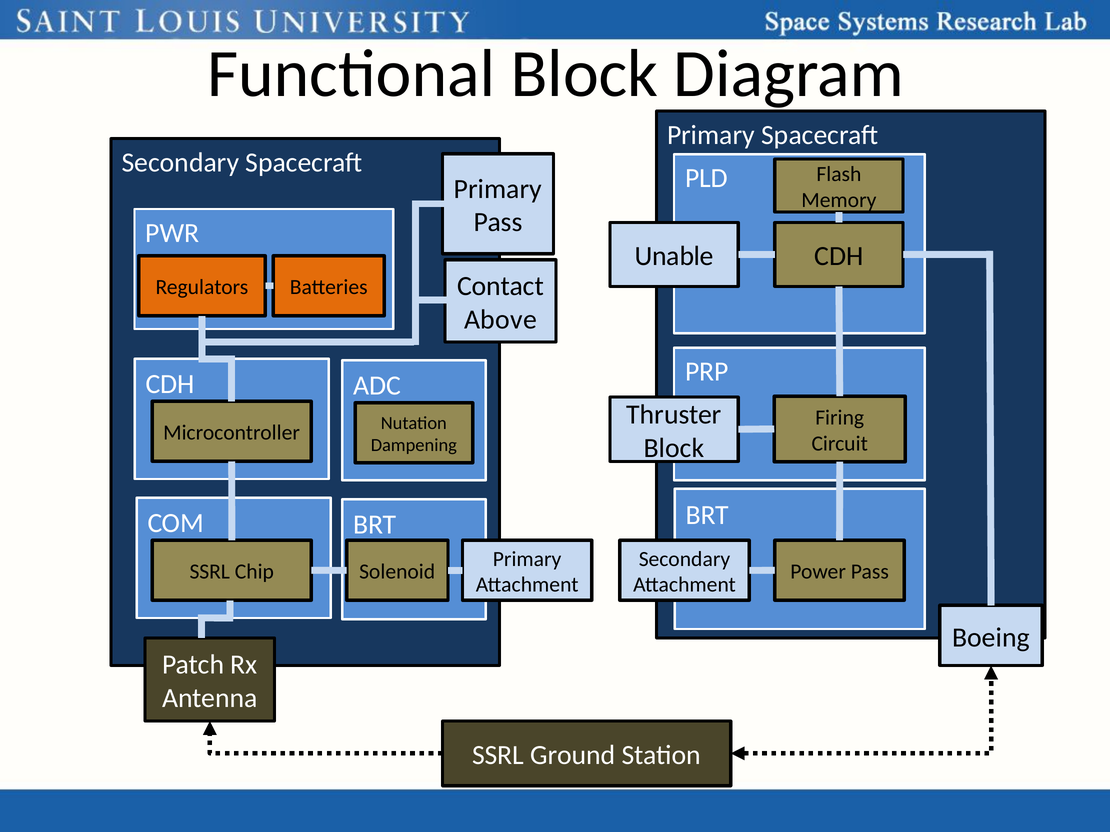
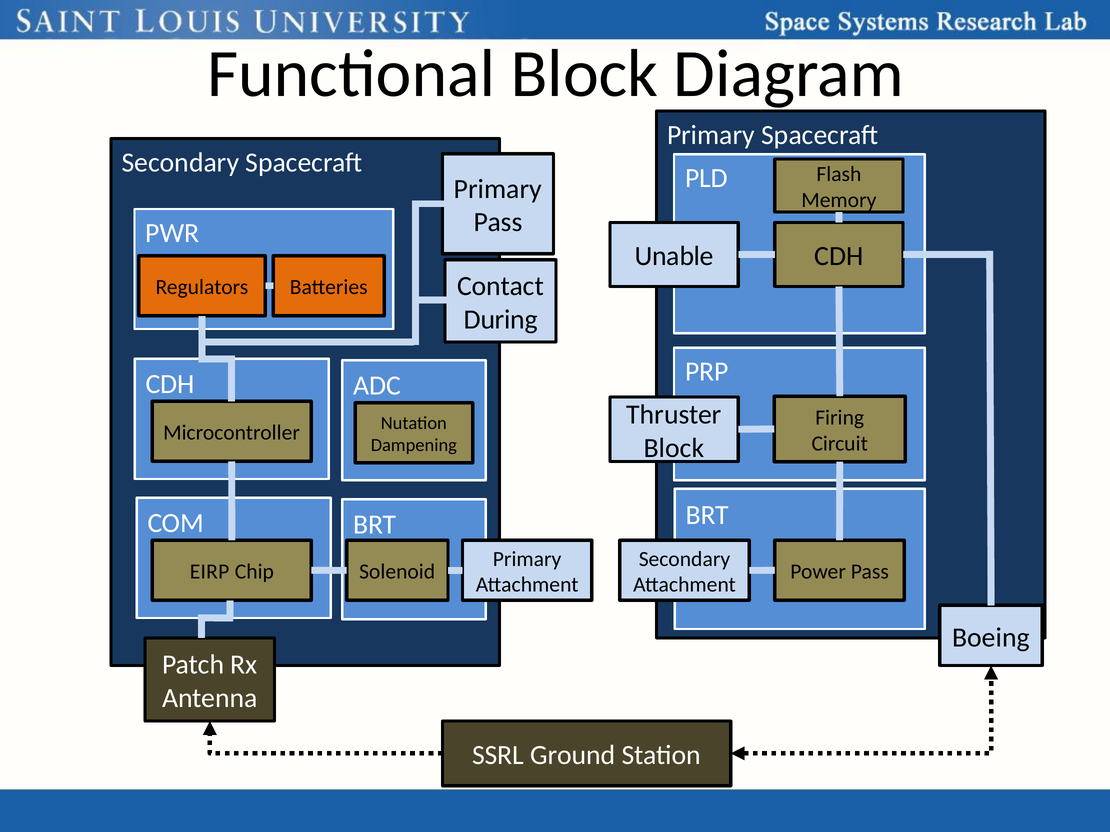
Above: Above -> During
SSRL at (210, 572): SSRL -> EIRP
